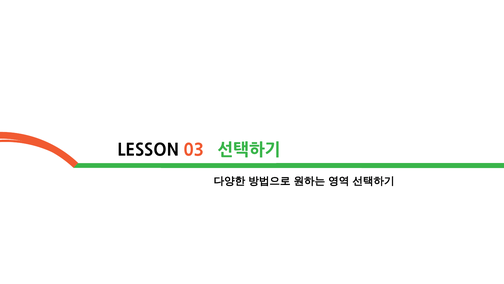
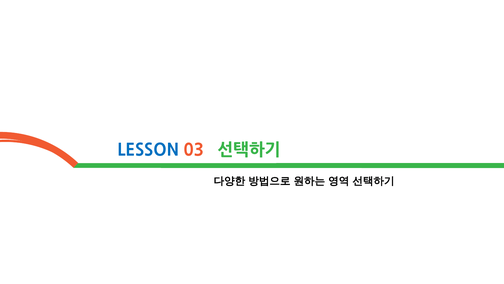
LESSON colour: black -> blue
